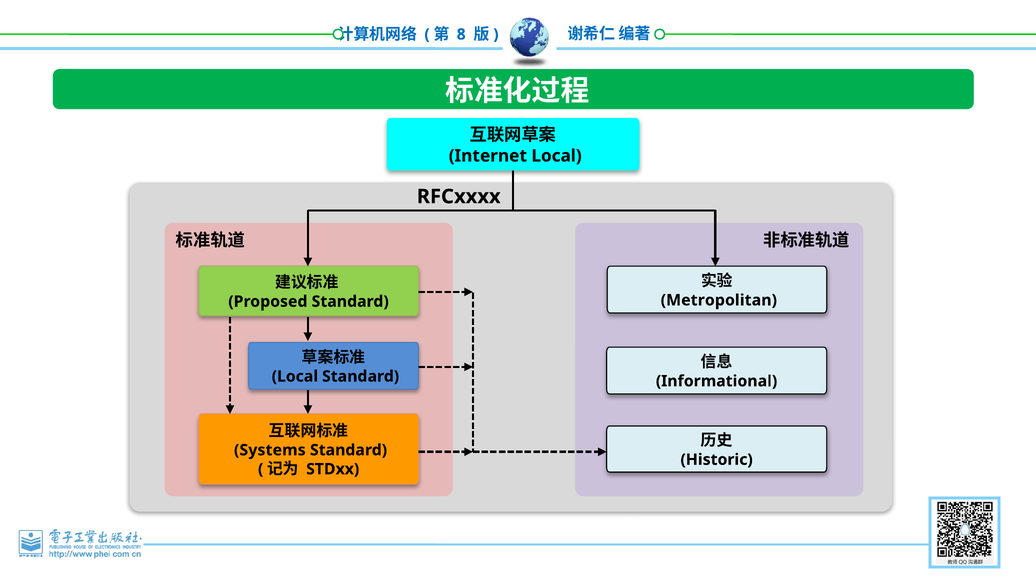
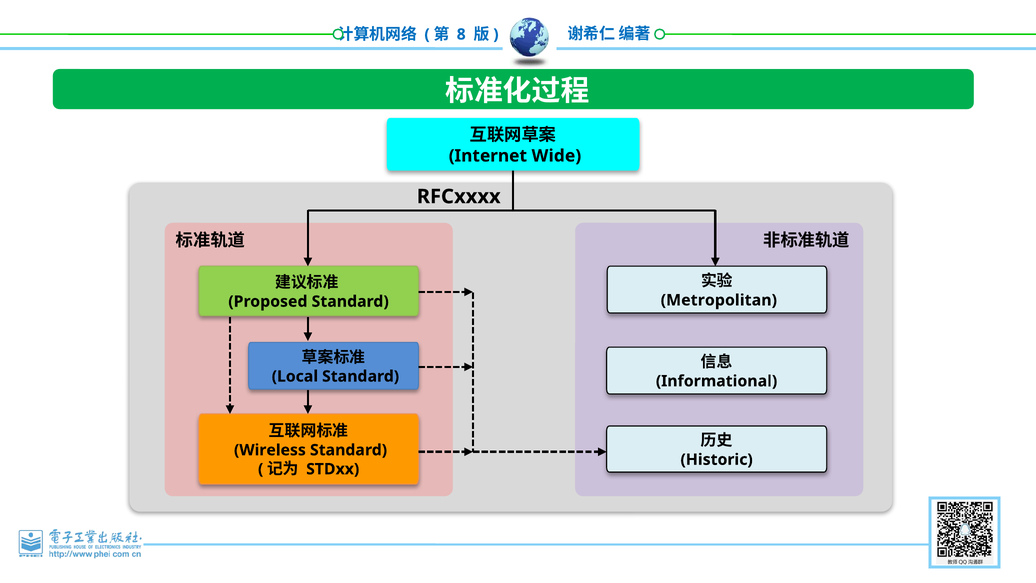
Internet Local: Local -> Wide
Systems: Systems -> Wireless
